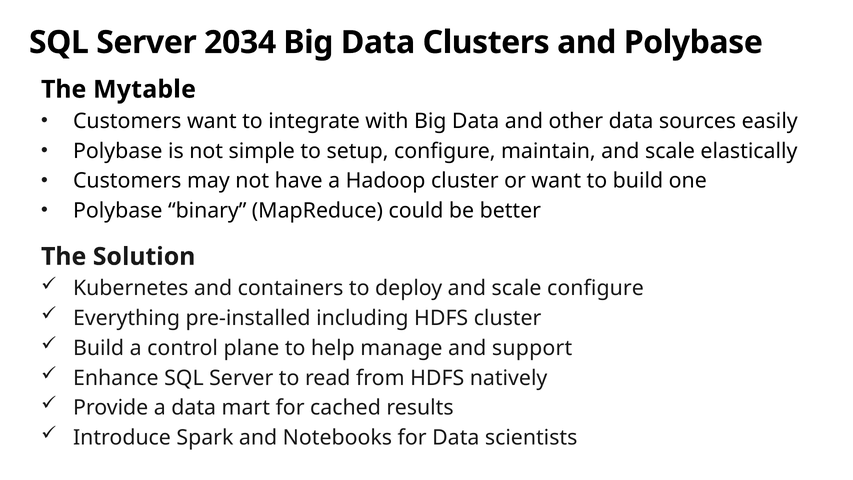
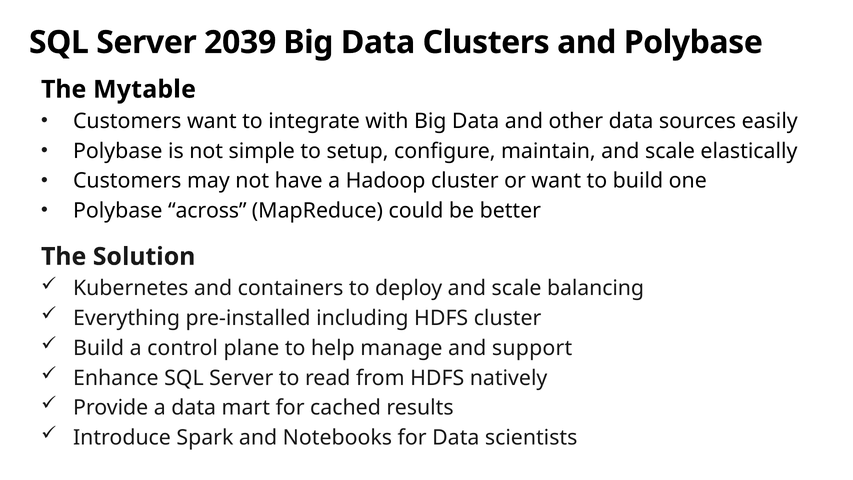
2034: 2034 -> 2039
binary: binary -> across
scale configure: configure -> balancing
